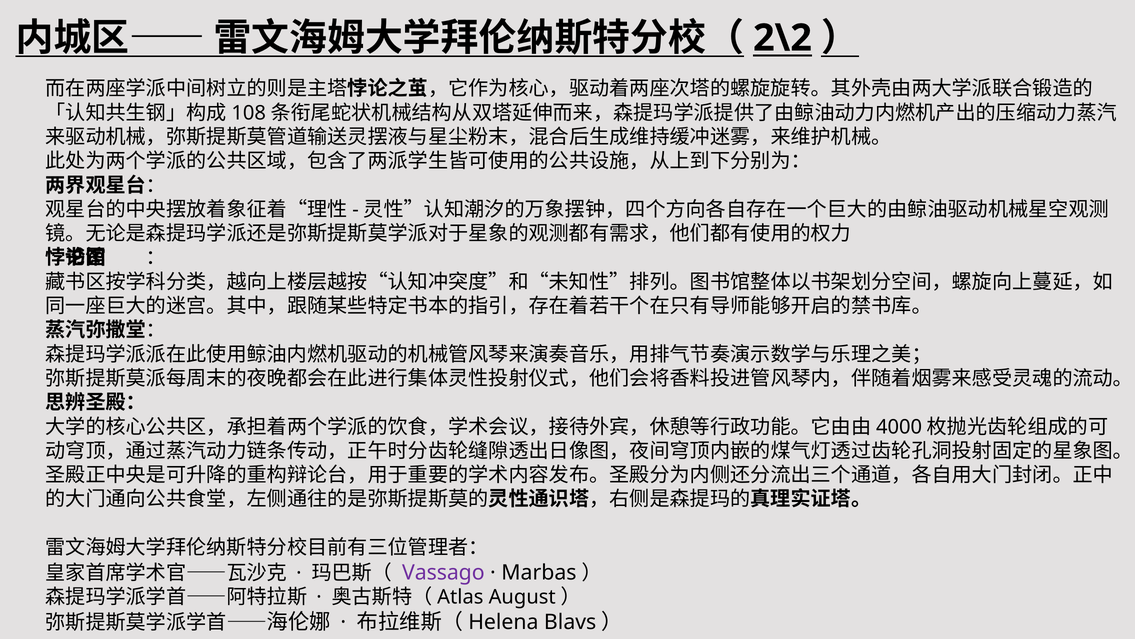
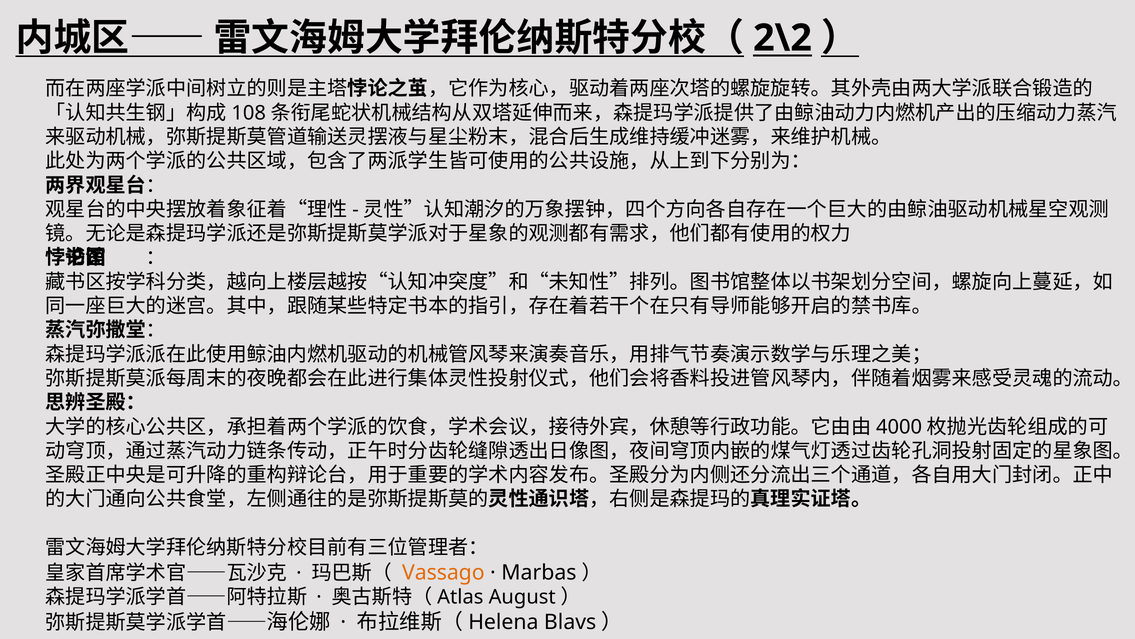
Vassago colour: purple -> orange
